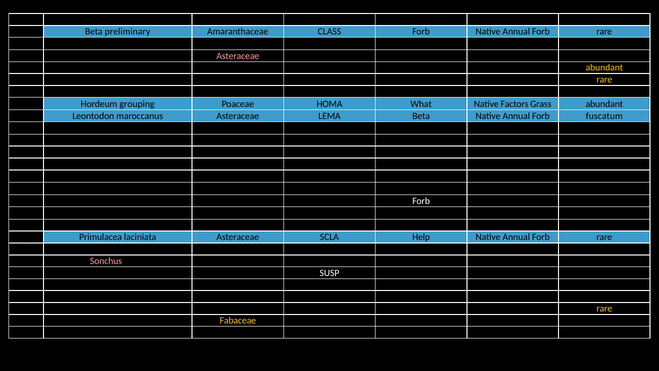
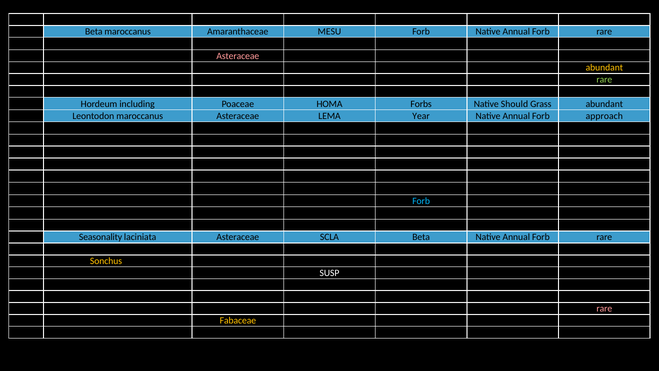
Beta preliminary: preliminary -> maroccanus
Amaranthaceae CLASS: CLASS -> MESU
rare at (604, 80) colour: yellow -> light green
grouping: grouping -> including
What: What -> Forbs
Factors: Factors -> Should
LEMA Beta: Beta -> Year
fuscatum: fuscatum -> approach
Forb at (421, 201) colour: white -> light blue
18 Primulacea: Primulacea -> Seasonality
SCLA Help: Help -> Beta
Sonchus colour: pink -> yellow
rare at (604, 308) colour: yellow -> pink
